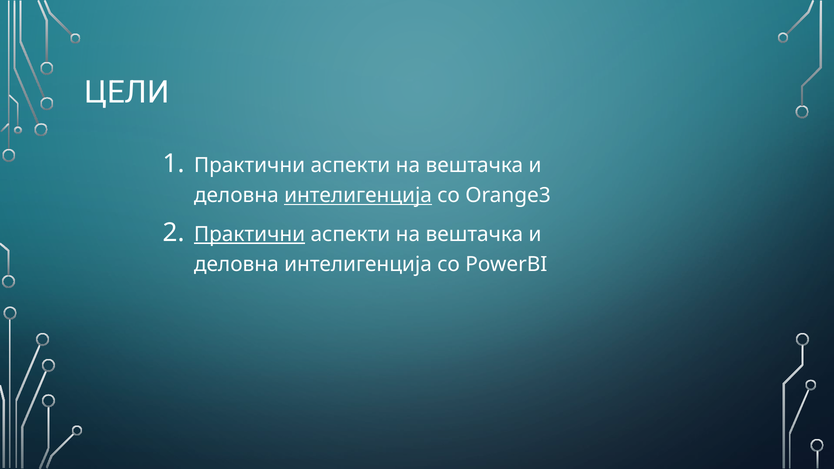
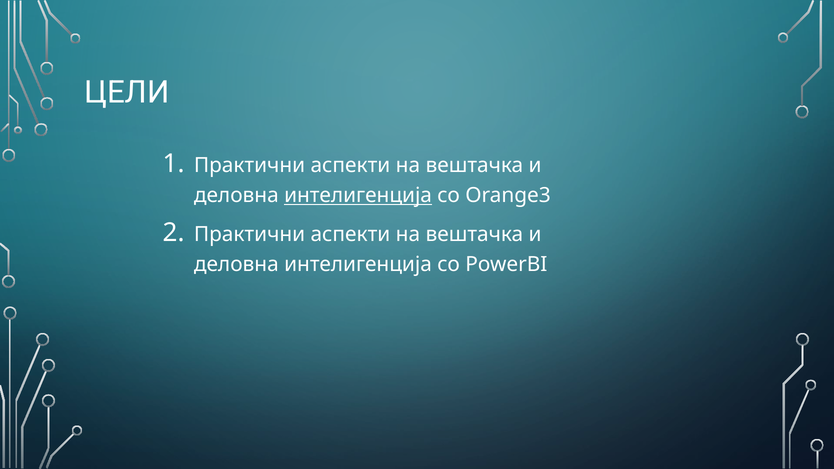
Практични at (250, 234) underline: present -> none
